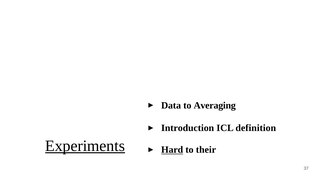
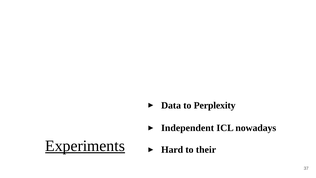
Averaging: Averaging -> Perplexity
Introduction: Introduction -> Independent
definition: definition -> nowadays
Hard underline: present -> none
